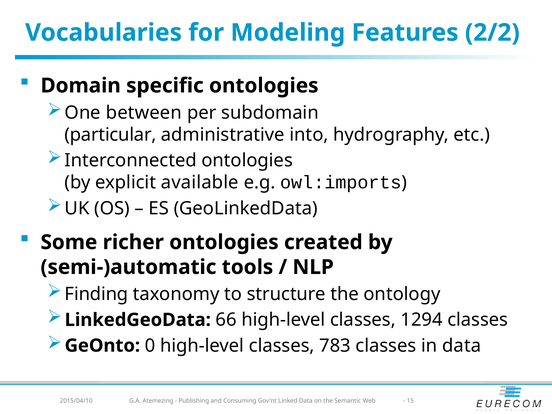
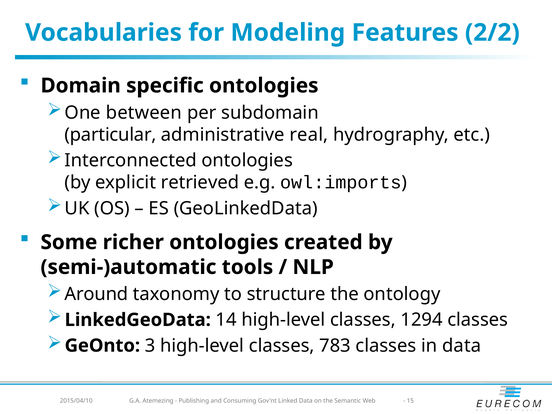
into: into -> real
available: available -> retrieved
Finding: Finding -> Around
66: 66 -> 14
0: 0 -> 3
